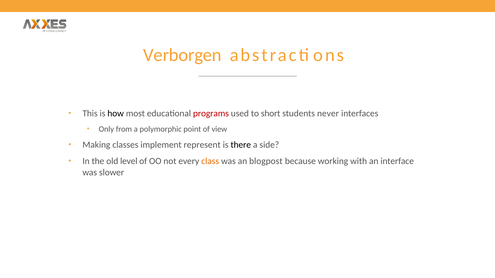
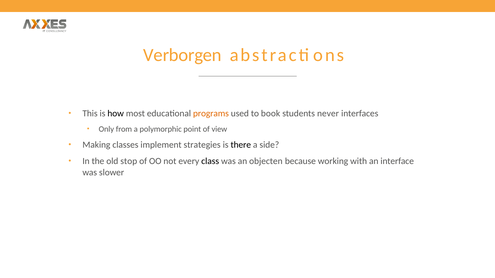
programs colour: red -> orange
short: short -> book
represent: represent -> strategies
level: level -> stop
class colour: orange -> black
blogpost: blogpost -> objecten
